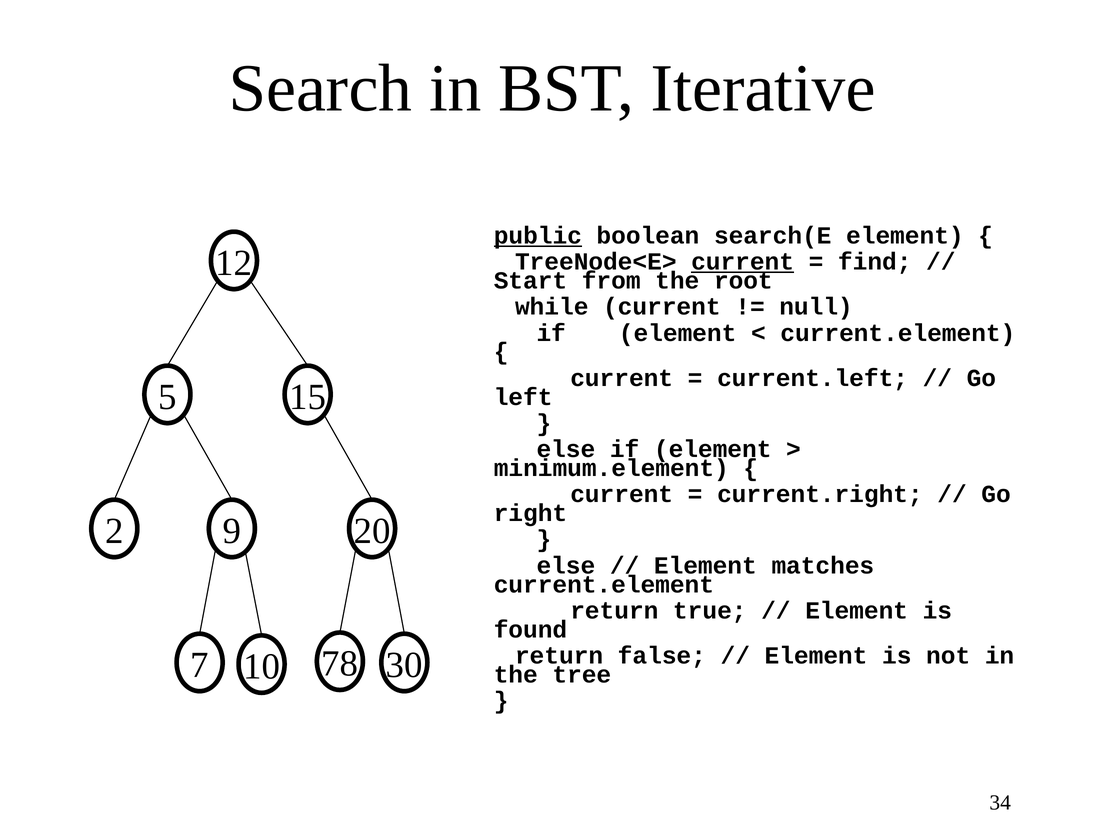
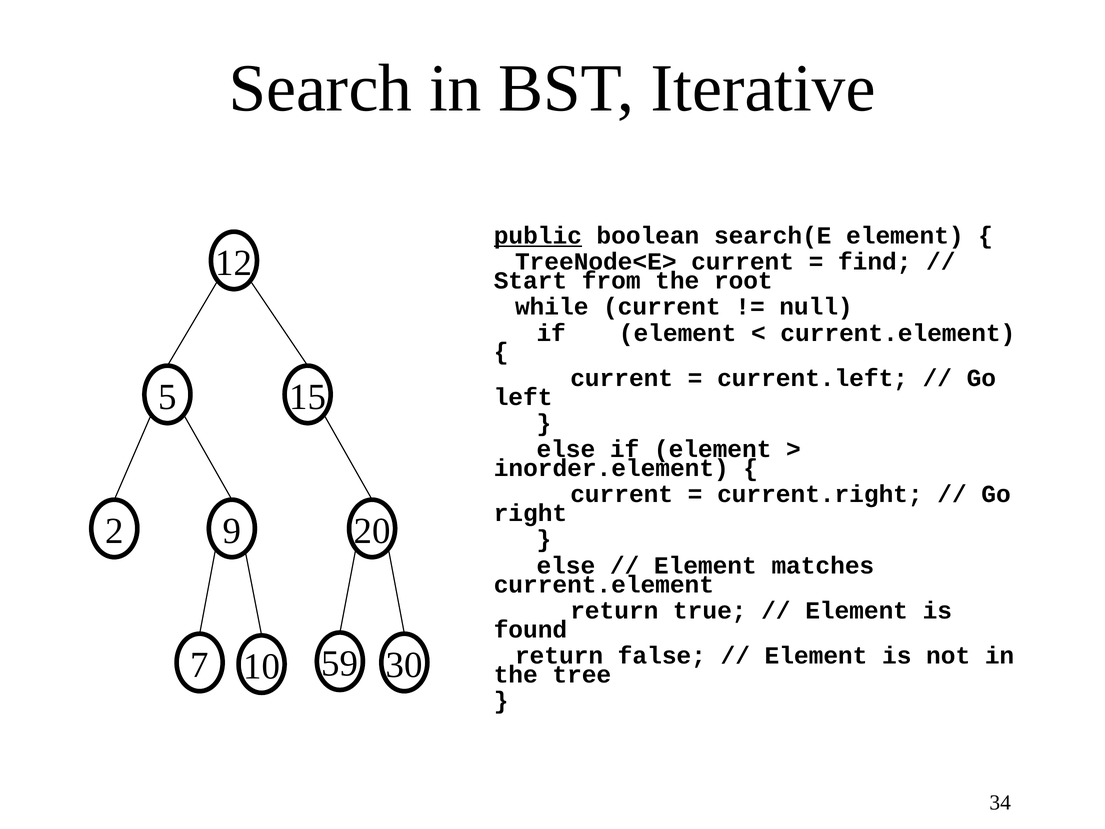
current at (743, 262) underline: present -> none
minimum.element: minimum.element -> inorder.element
78: 78 -> 59
